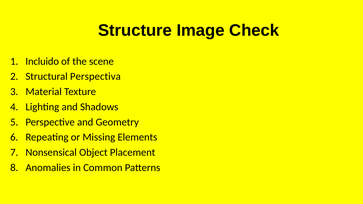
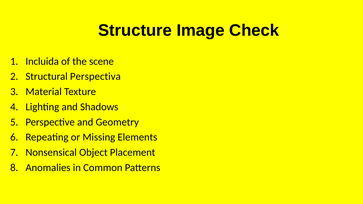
Incluido: Incluido -> Incluida
